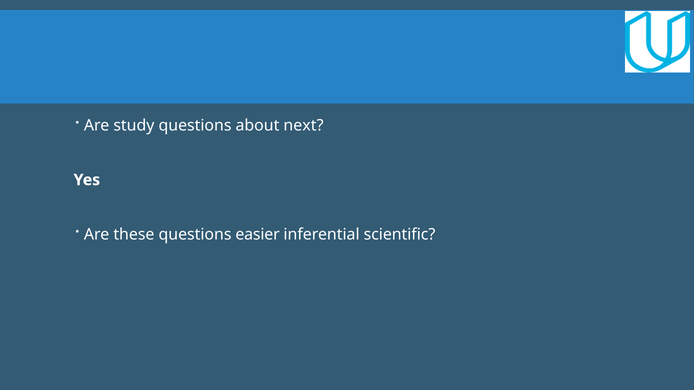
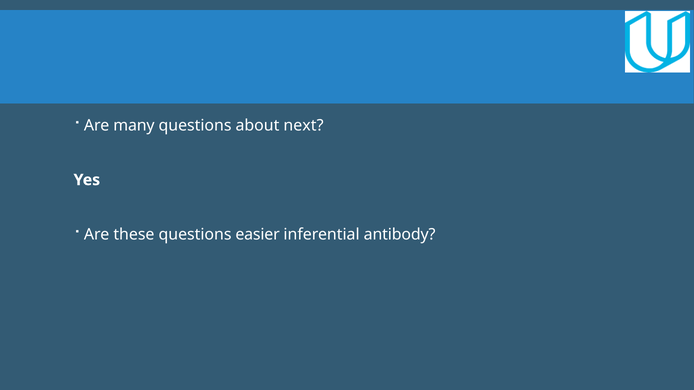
study: study -> many
scientific: scientific -> antibody
